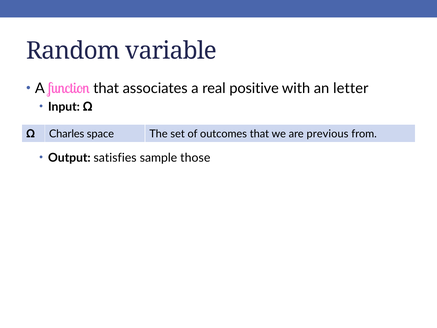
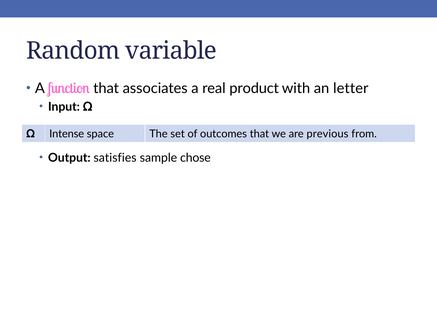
positive: positive -> product
Charles: Charles -> Intense
those: those -> chose
